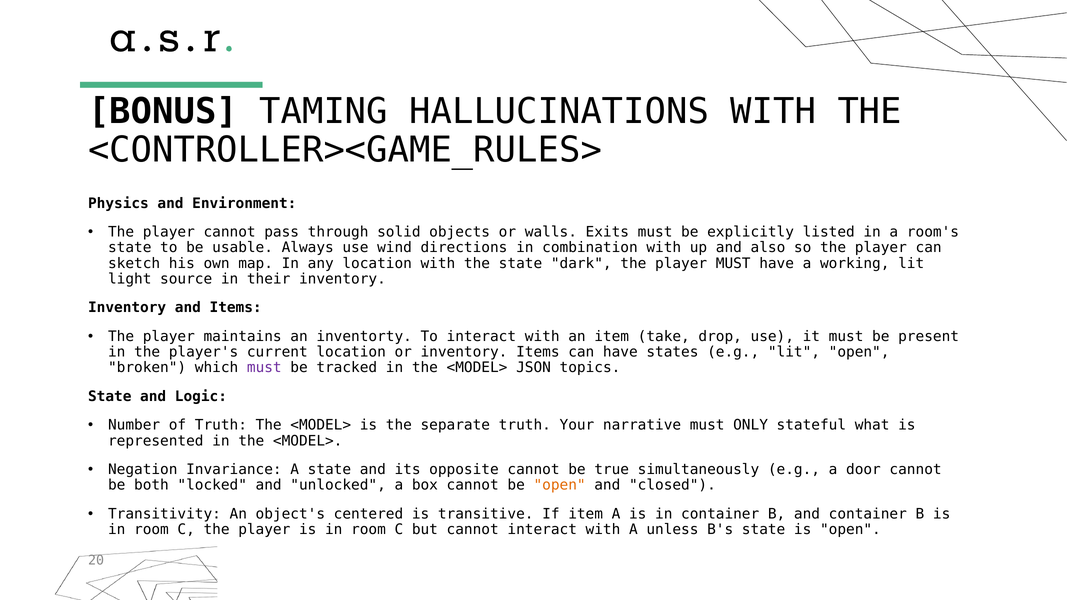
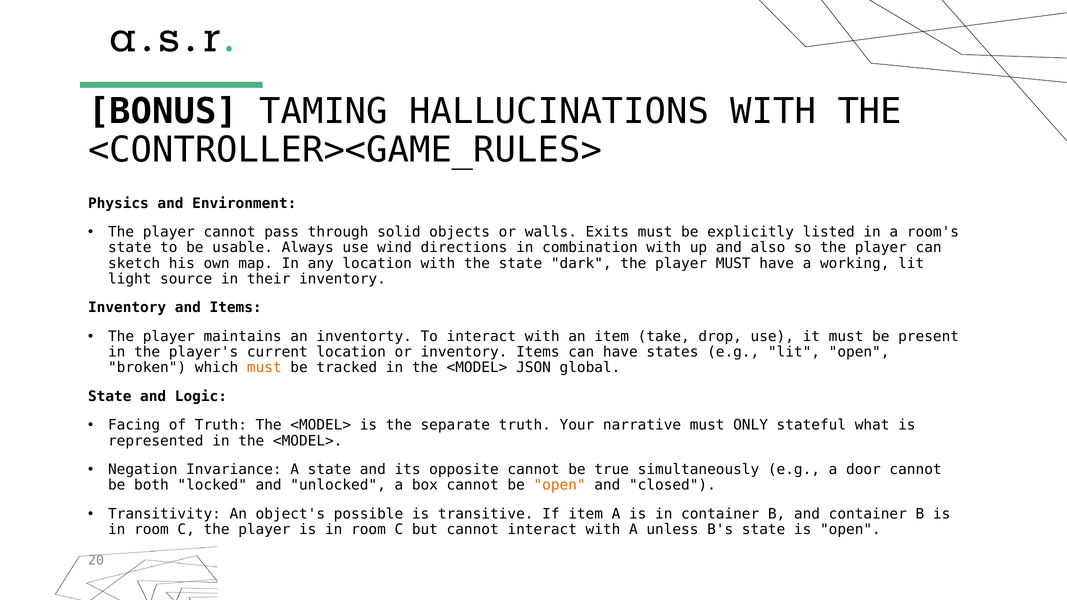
must at (264, 368) colour: purple -> orange
topics: topics -> global
Number: Number -> Facing
centered: centered -> possible
